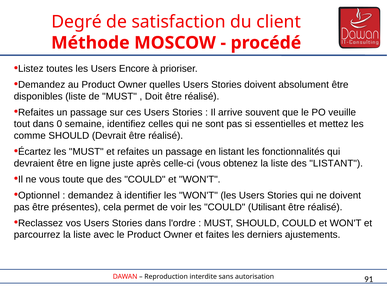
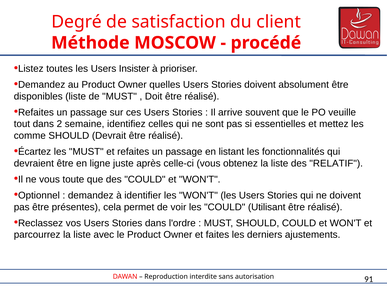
Encore: Encore -> Insister
0: 0 -> 2
des LISTANT: LISTANT -> RELATIF
